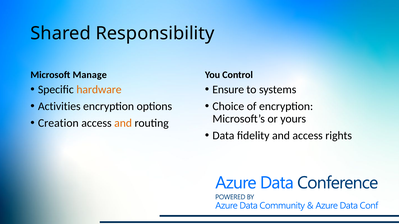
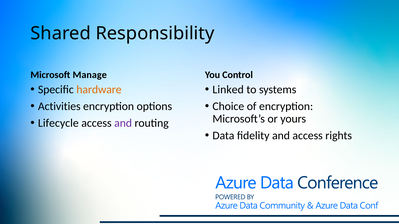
Ensure: Ensure -> Linked
Creation: Creation -> Lifecycle
and at (123, 123) colour: orange -> purple
